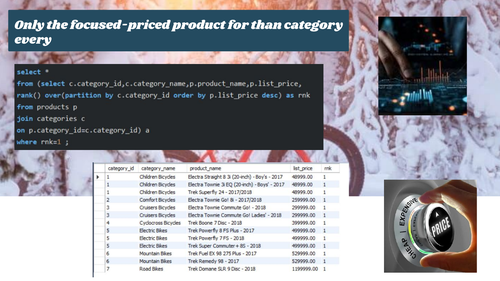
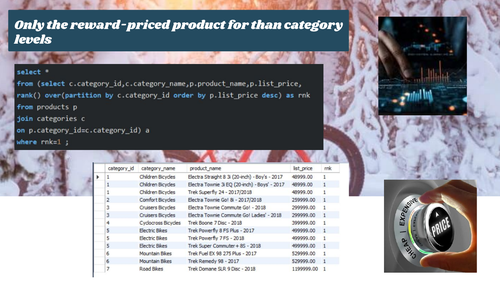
focused-priced: focused-priced -> reward-priced
every: every -> levels
